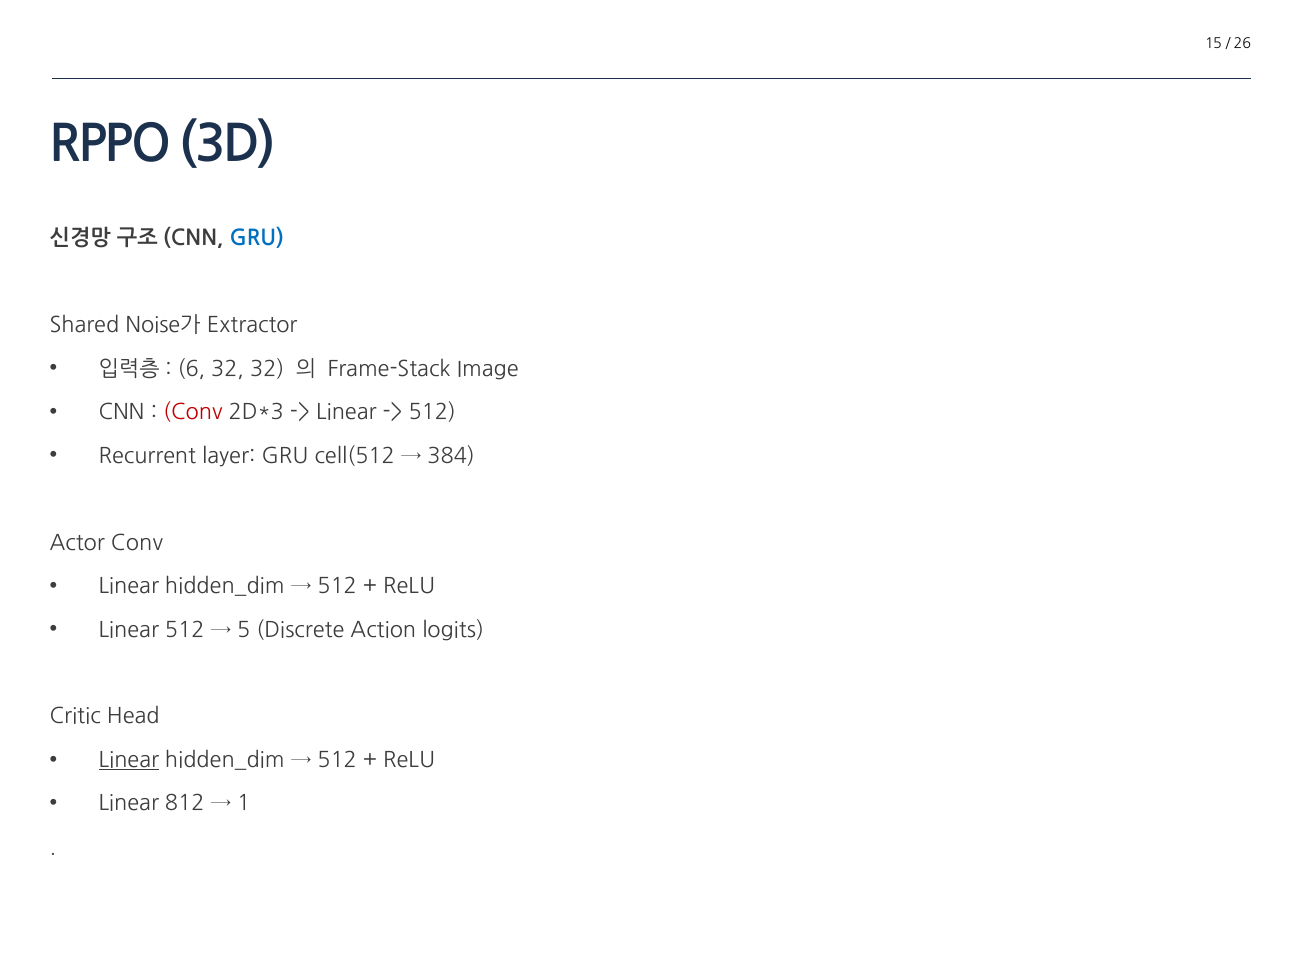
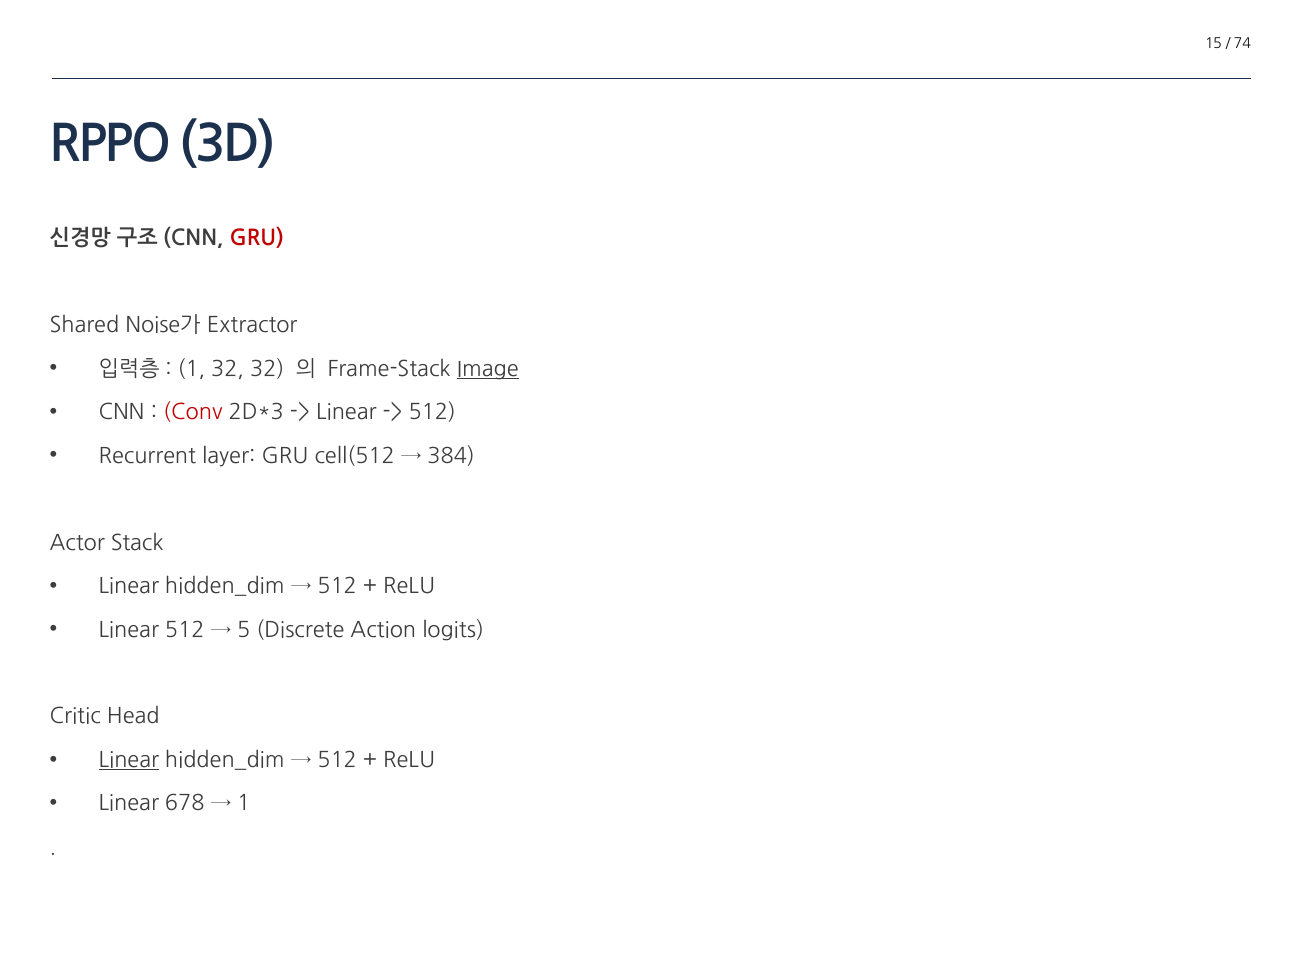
26: 26 -> 74
GRU at (257, 238) colour: blue -> red
6 at (191, 369): 6 -> 1
Image underline: none -> present
Actor Conv: Conv -> Stack
812: 812 -> 678
